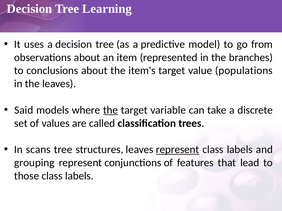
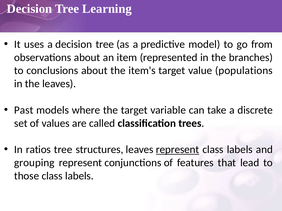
Said: Said -> Past
the at (111, 110) underline: present -> none
scans: scans -> ratios
